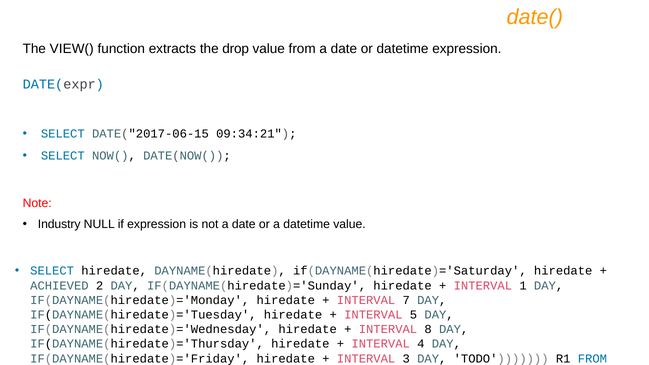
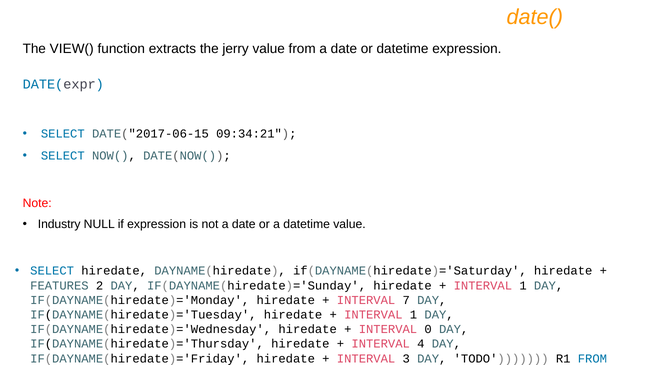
drop: drop -> jerry
ACHIEVED: ACHIEVED -> FEATURES
5 at (414, 315): 5 -> 1
8: 8 -> 0
